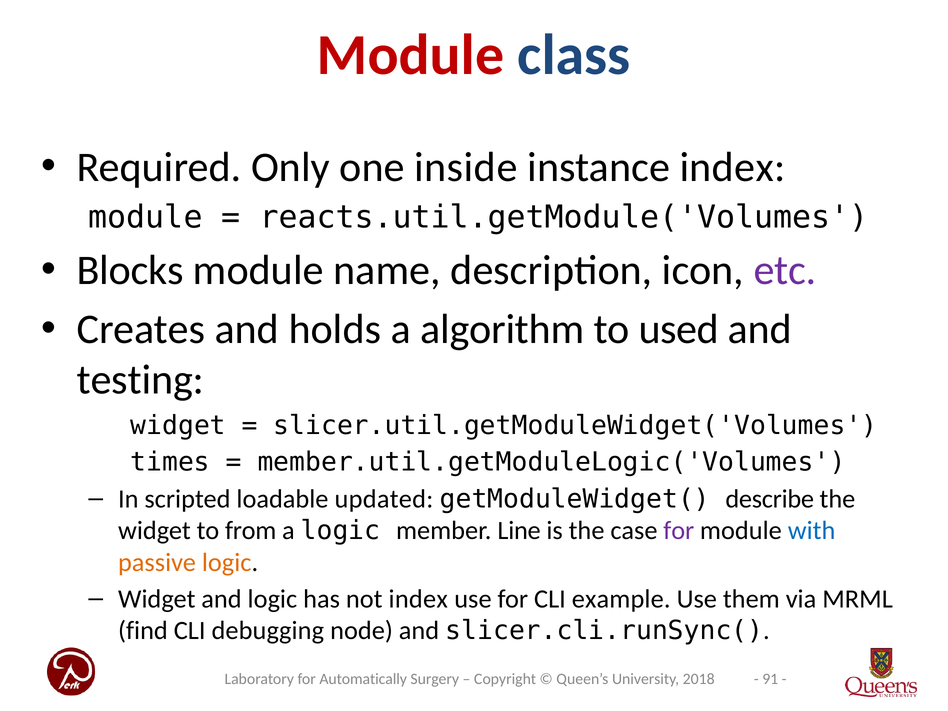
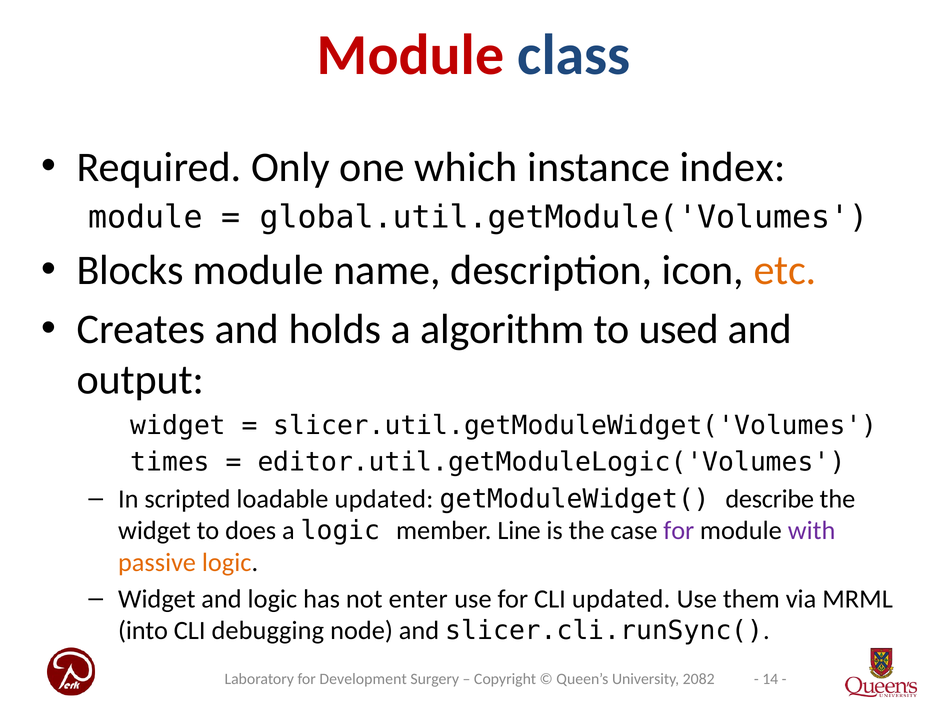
inside: inside -> which
reacts.util.getModule('Volumes: reacts.util.getModule('Volumes -> global.util.getModule('Volumes
etc colour: purple -> orange
testing: testing -> output
member.util.getModuleLogic('Volumes: member.util.getModuleLogic('Volumes -> editor.util.getModuleLogic('Volumes
from: from -> does
with colour: blue -> purple
not index: index -> enter
CLI example: example -> updated
find: find -> into
91: 91 -> 14
Automatically: Automatically -> Development
2018: 2018 -> 2082
